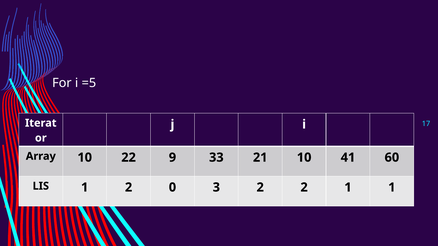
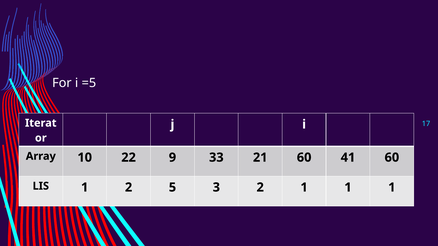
21 10: 10 -> 60
0: 0 -> 5
2 2: 2 -> 1
